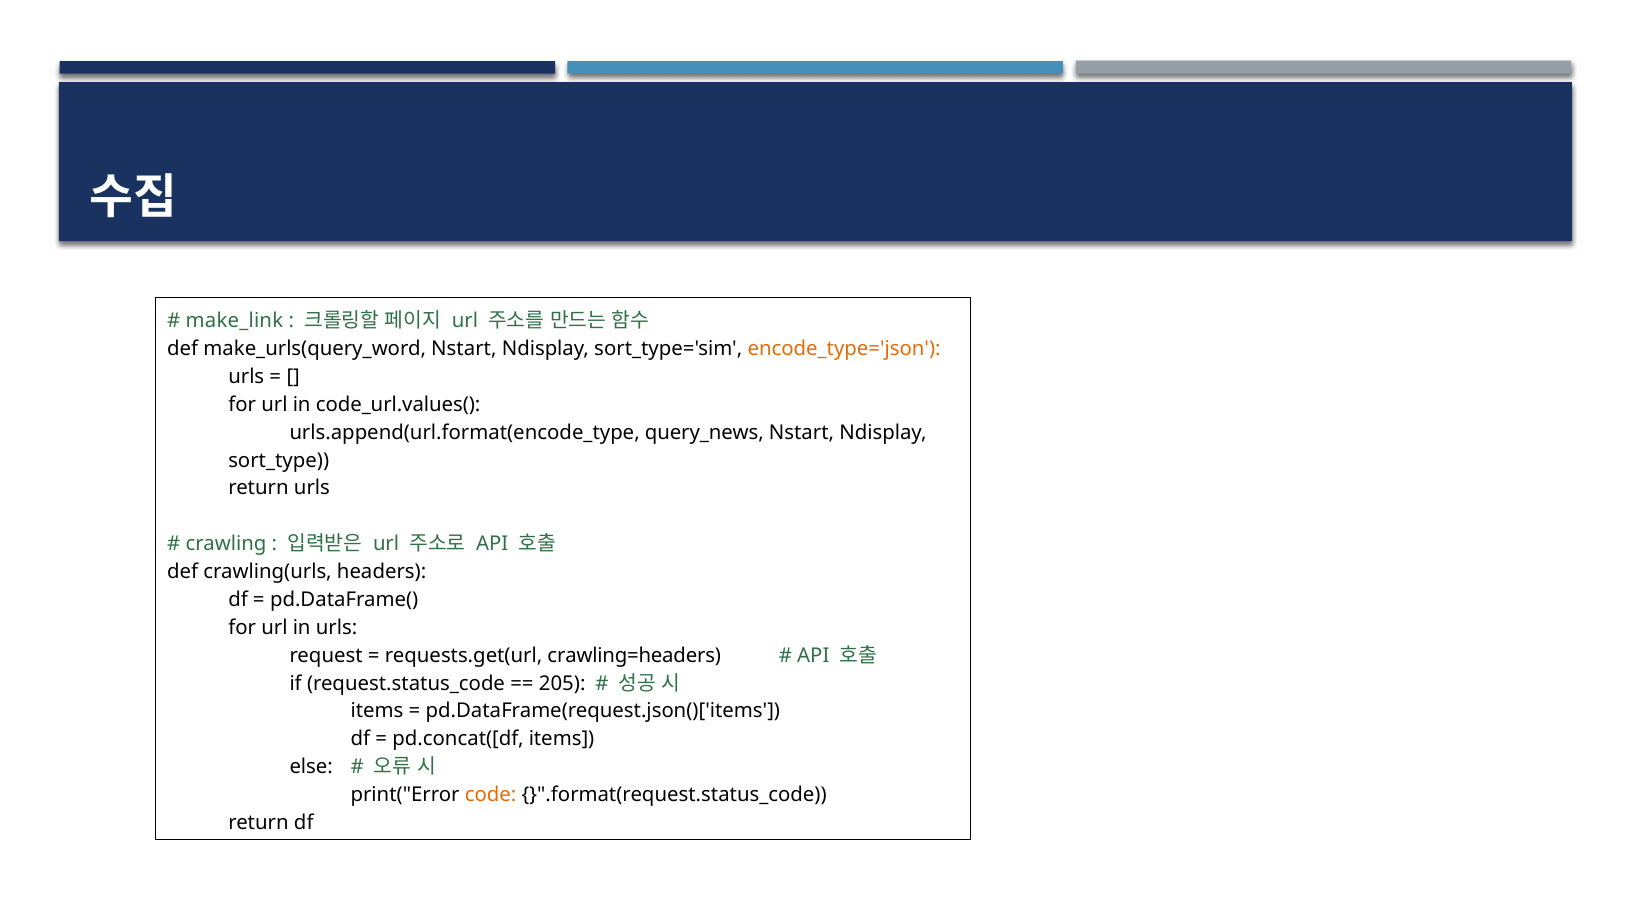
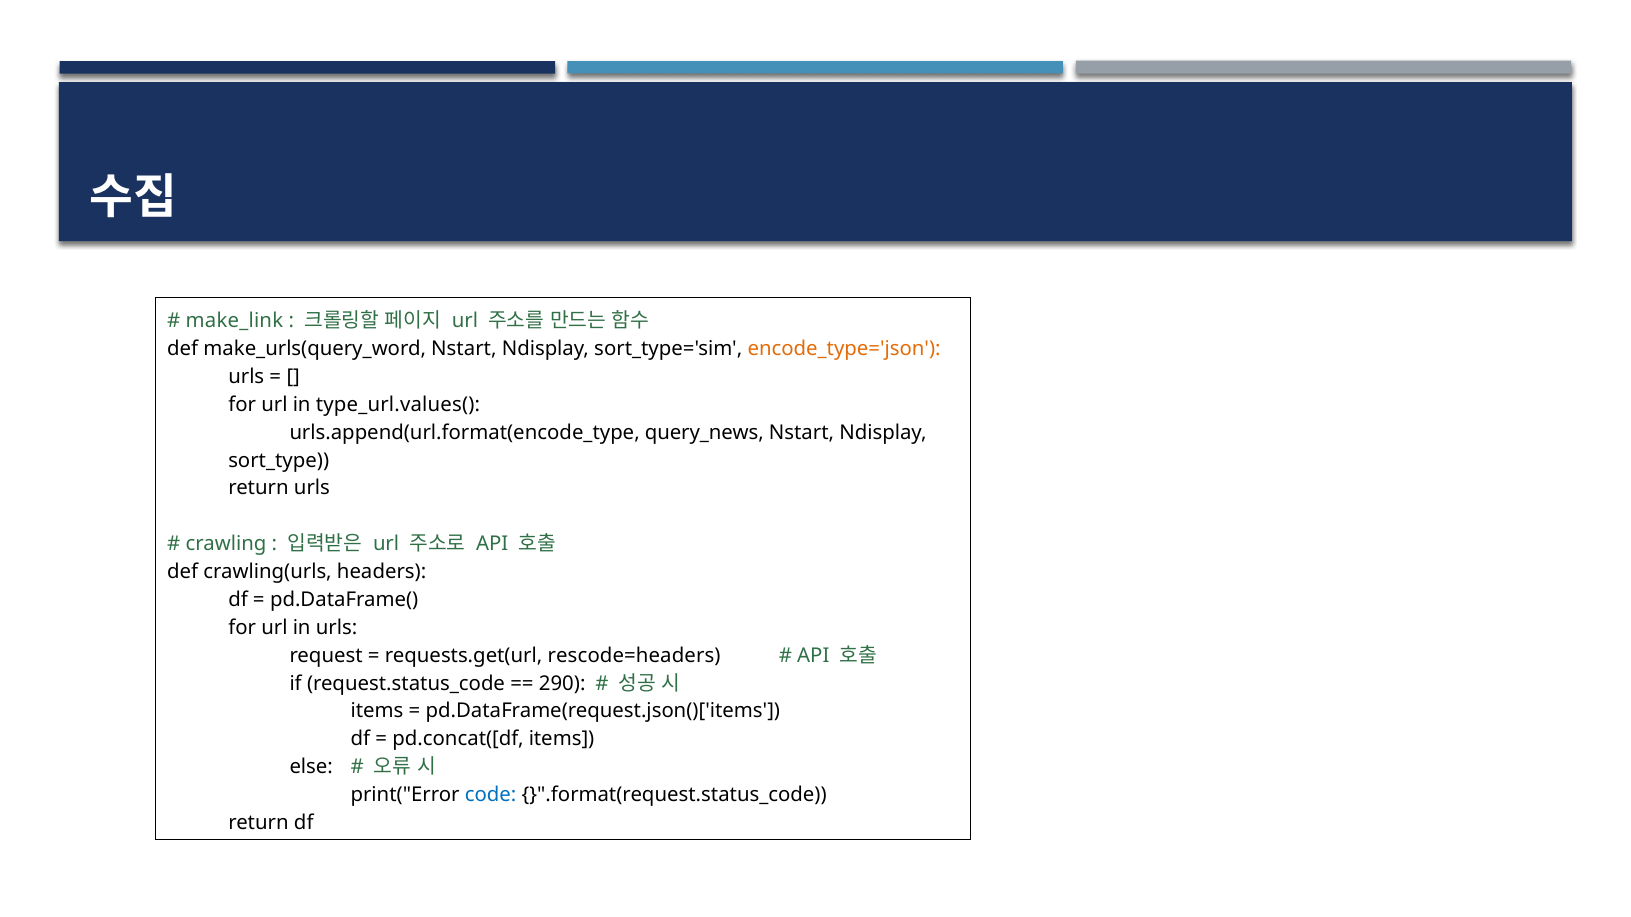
code_url.values(: code_url.values( -> type_url.values(
crawling=headers: crawling=headers -> rescode=headers
205: 205 -> 290
code colour: orange -> blue
